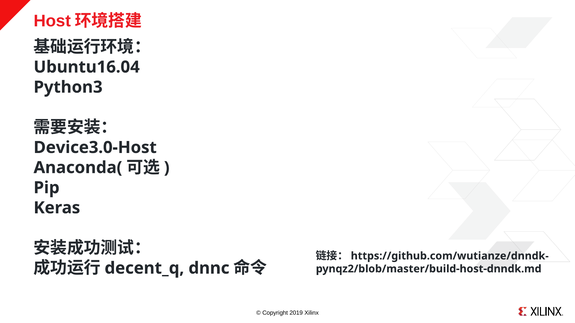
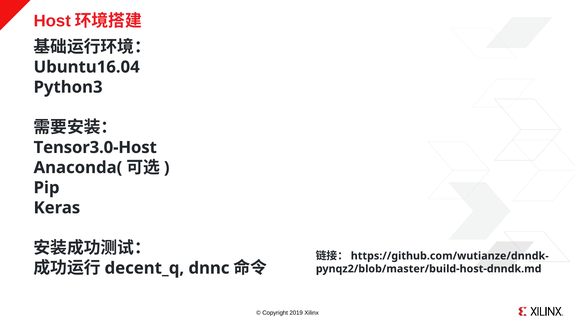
Device3.0-Host: Device3.0-Host -> Tensor3.0-Host
